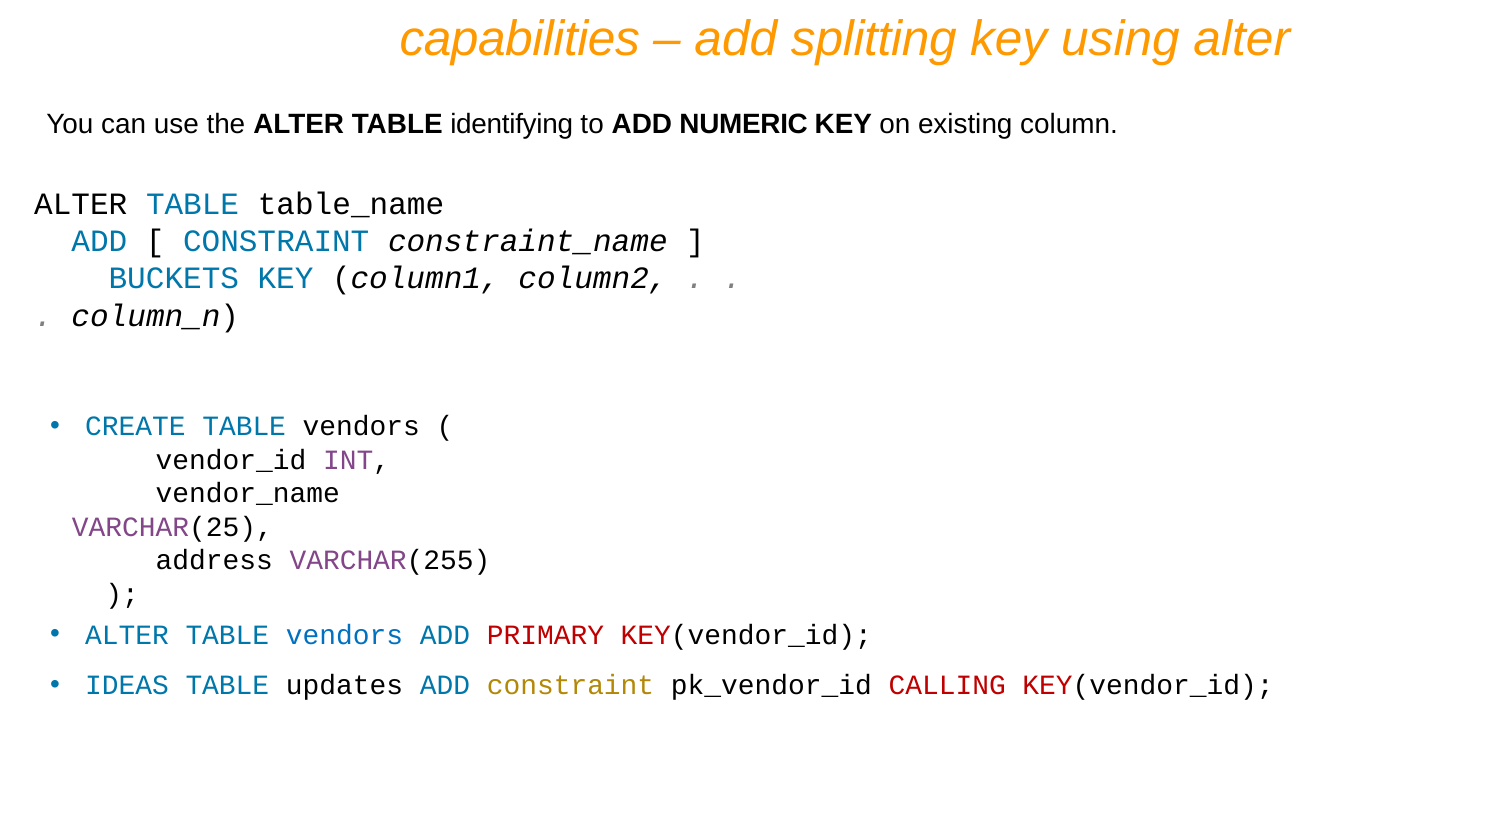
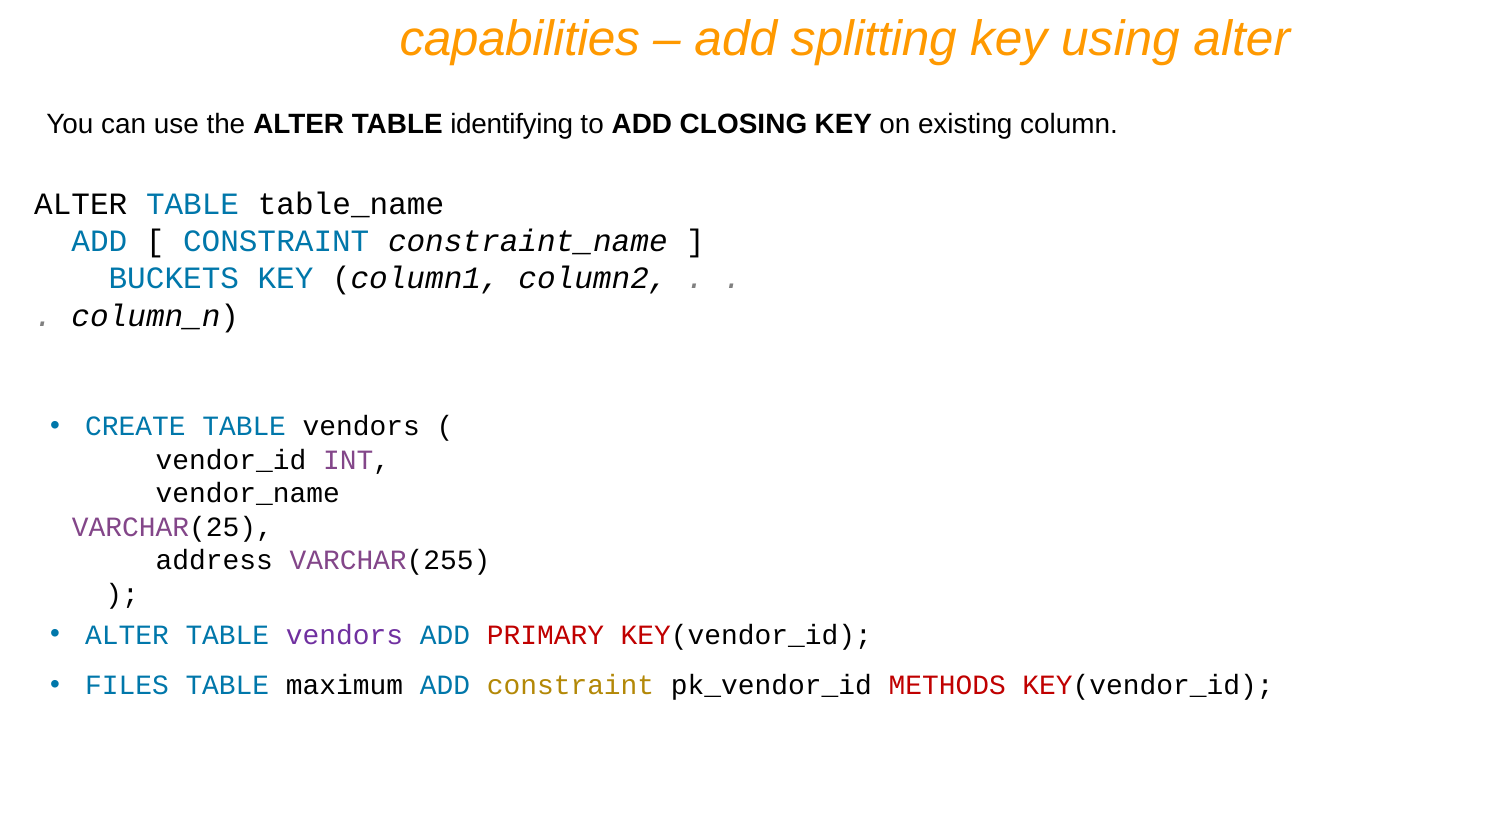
NUMERIC: NUMERIC -> CLOSING
vendors at (345, 635) colour: blue -> purple
IDEAS: IDEAS -> FILES
updates: updates -> maximum
CALLING: CALLING -> METHODS
